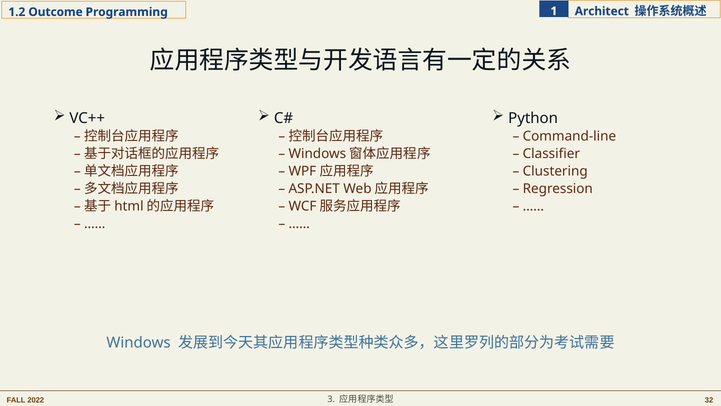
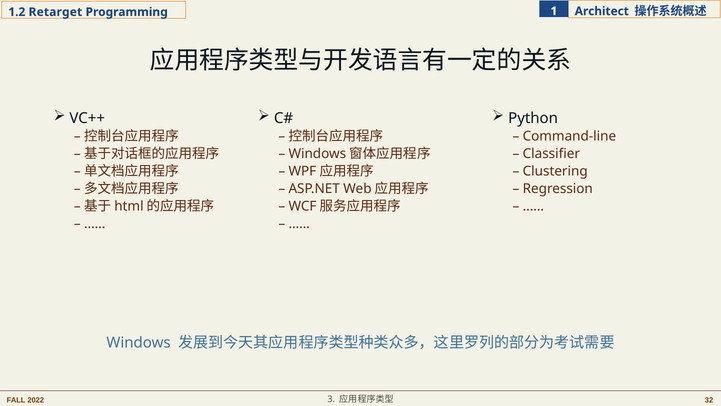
Outcome: Outcome -> Retarget
